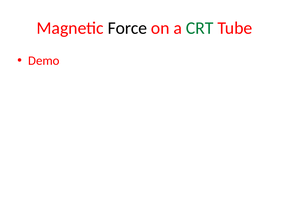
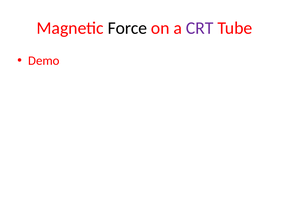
CRT colour: green -> purple
